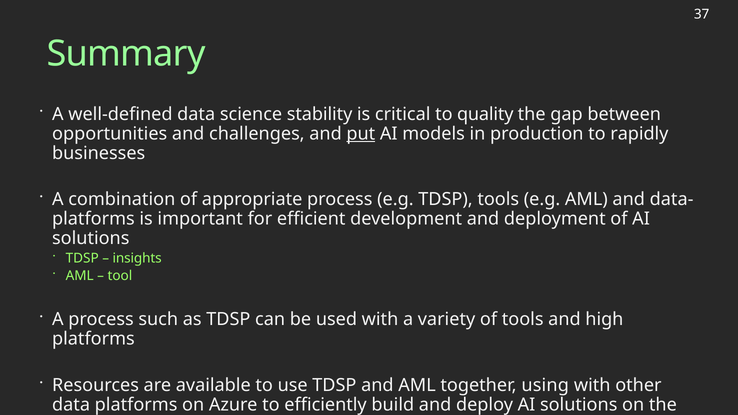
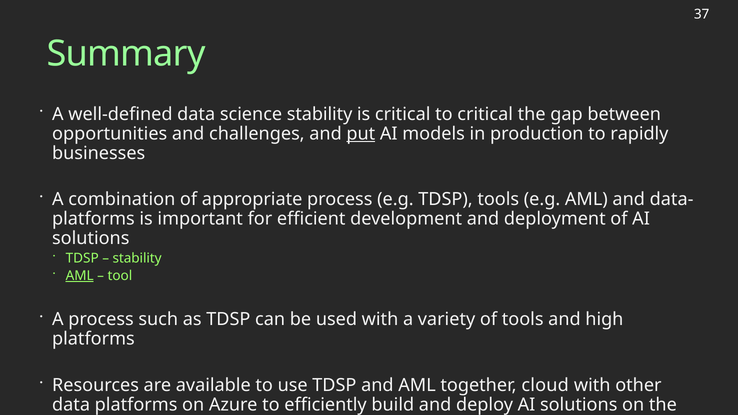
to quality: quality -> critical
insights at (137, 258): insights -> stability
AML at (80, 276) underline: none -> present
together using: using -> cloud
